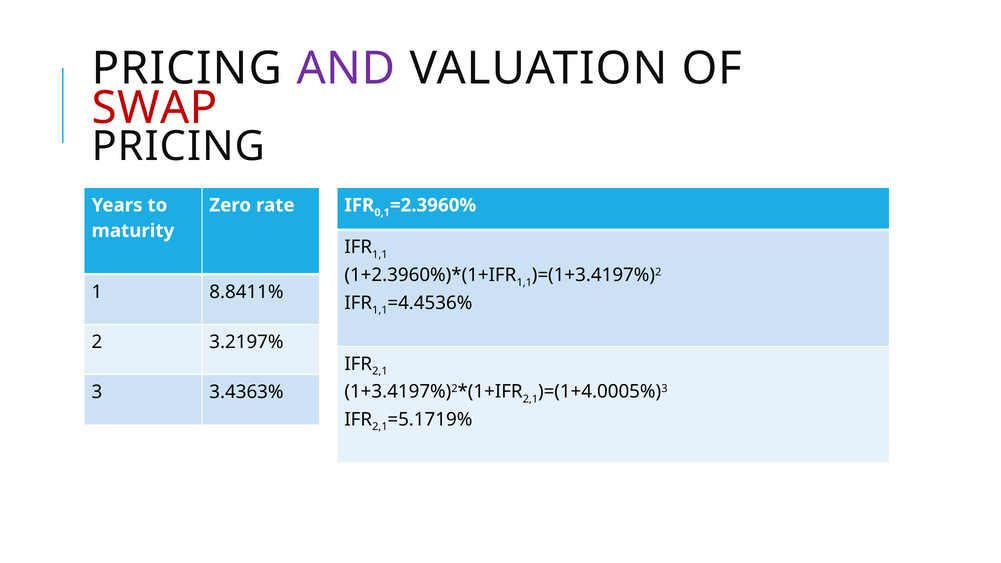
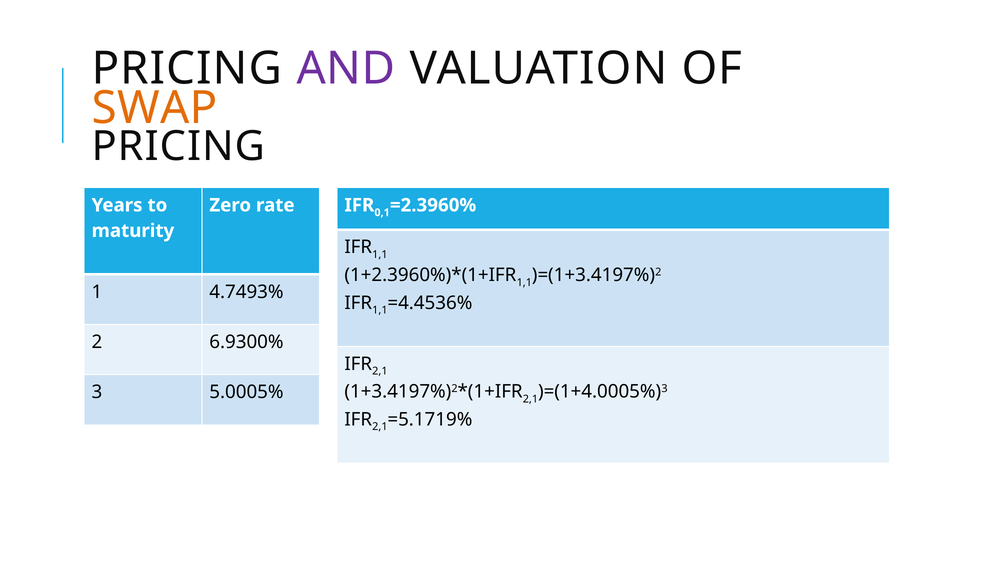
SWAP colour: red -> orange
8.8411%: 8.8411% -> 4.7493%
3.2197%: 3.2197% -> 6.9300%
3.4363%: 3.4363% -> 5.0005%
